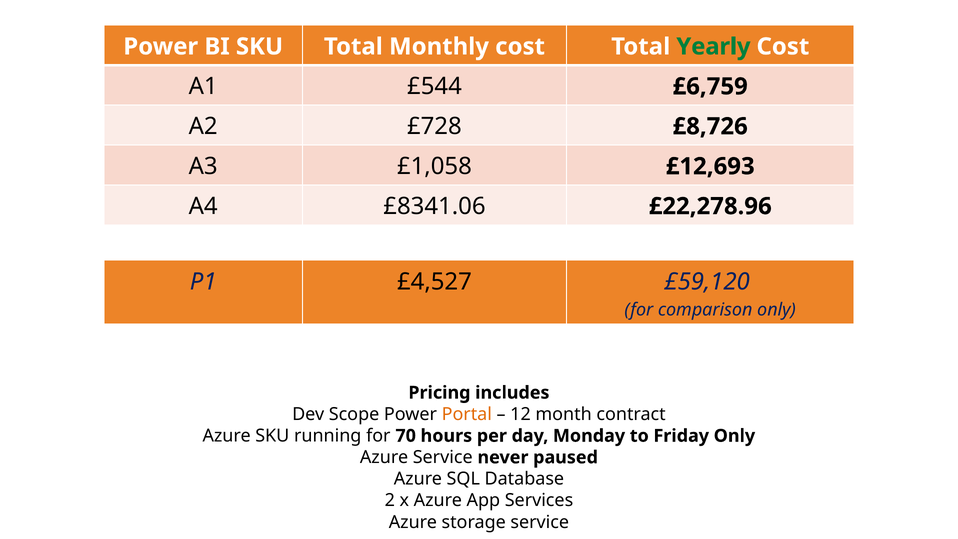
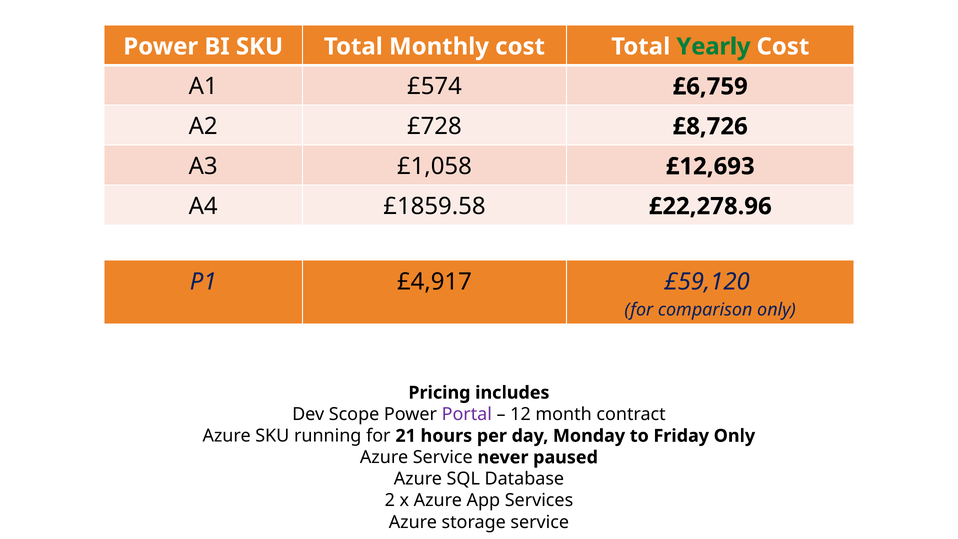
£544: £544 -> £574
£8341.06: £8341.06 -> £1859.58
£4,527: £4,527 -> £4,917
Portal colour: orange -> purple
70: 70 -> 21
